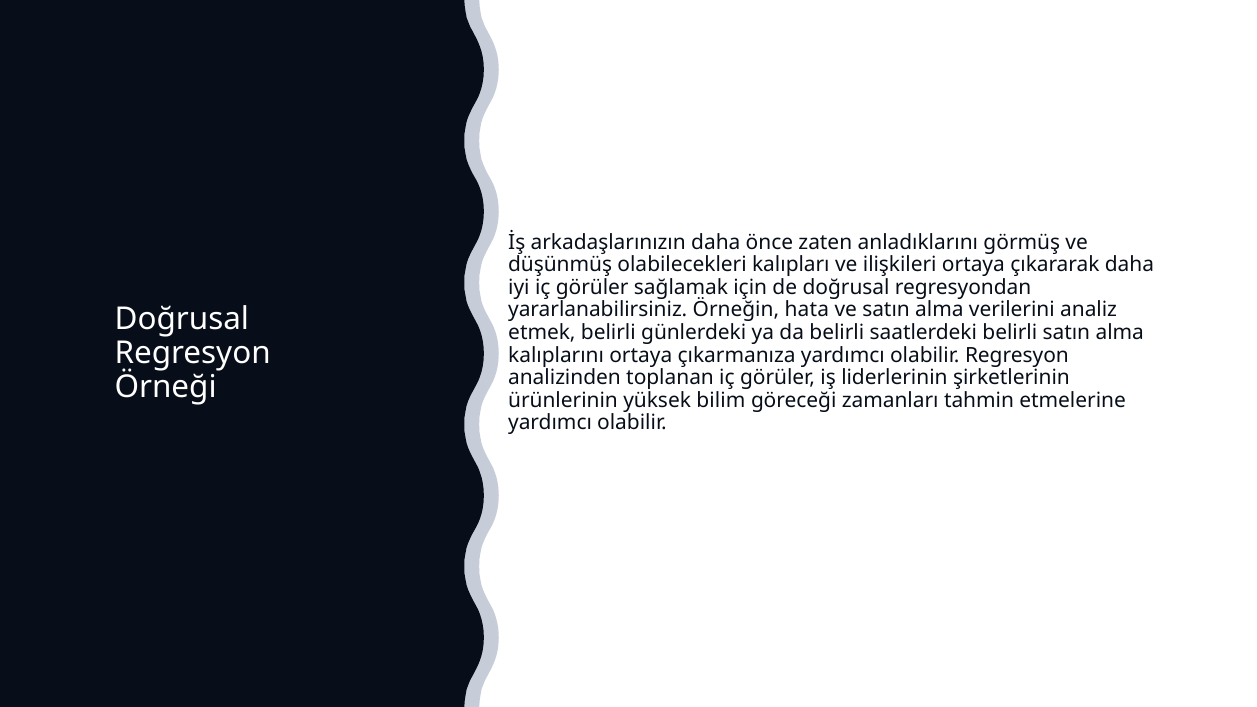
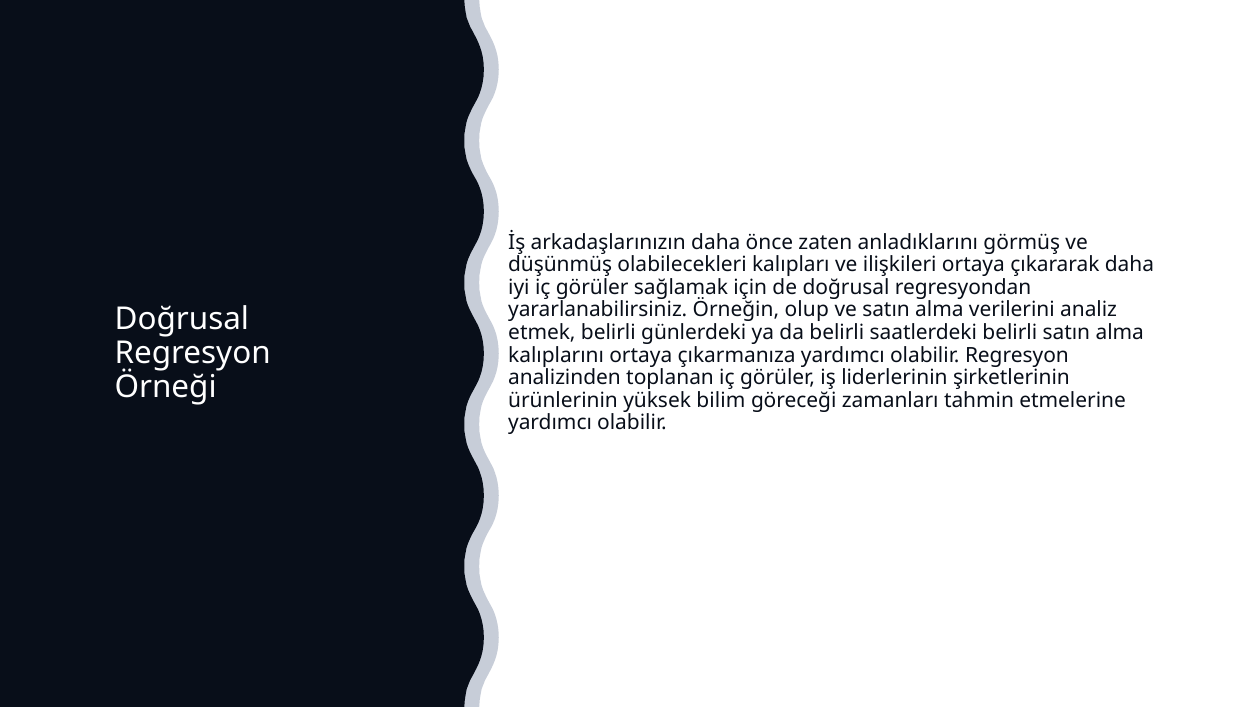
hata: hata -> olup
